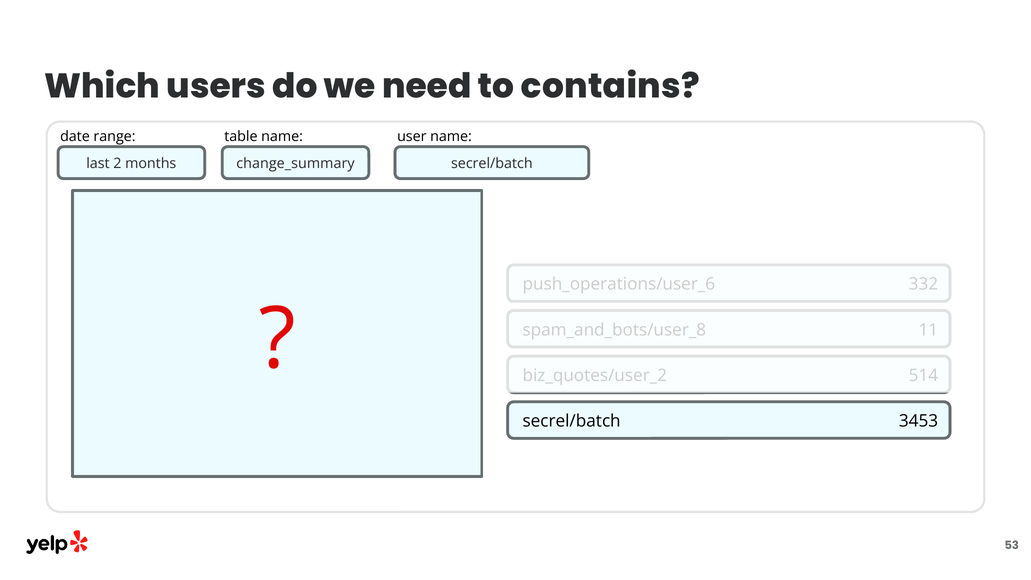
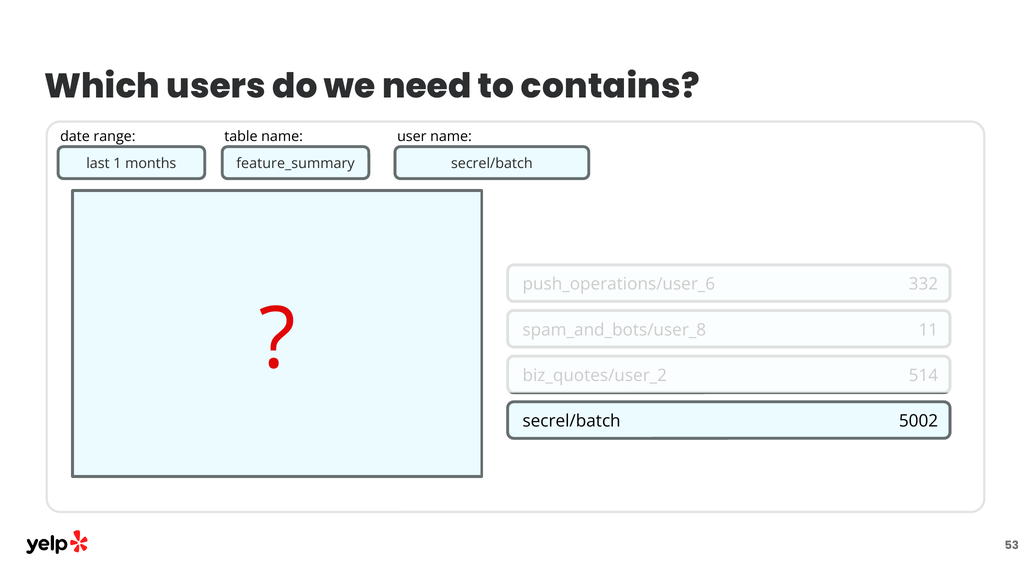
last 2: 2 -> 1
change_summary: change_summary -> feature_summary
3453: 3453 -> 5002
